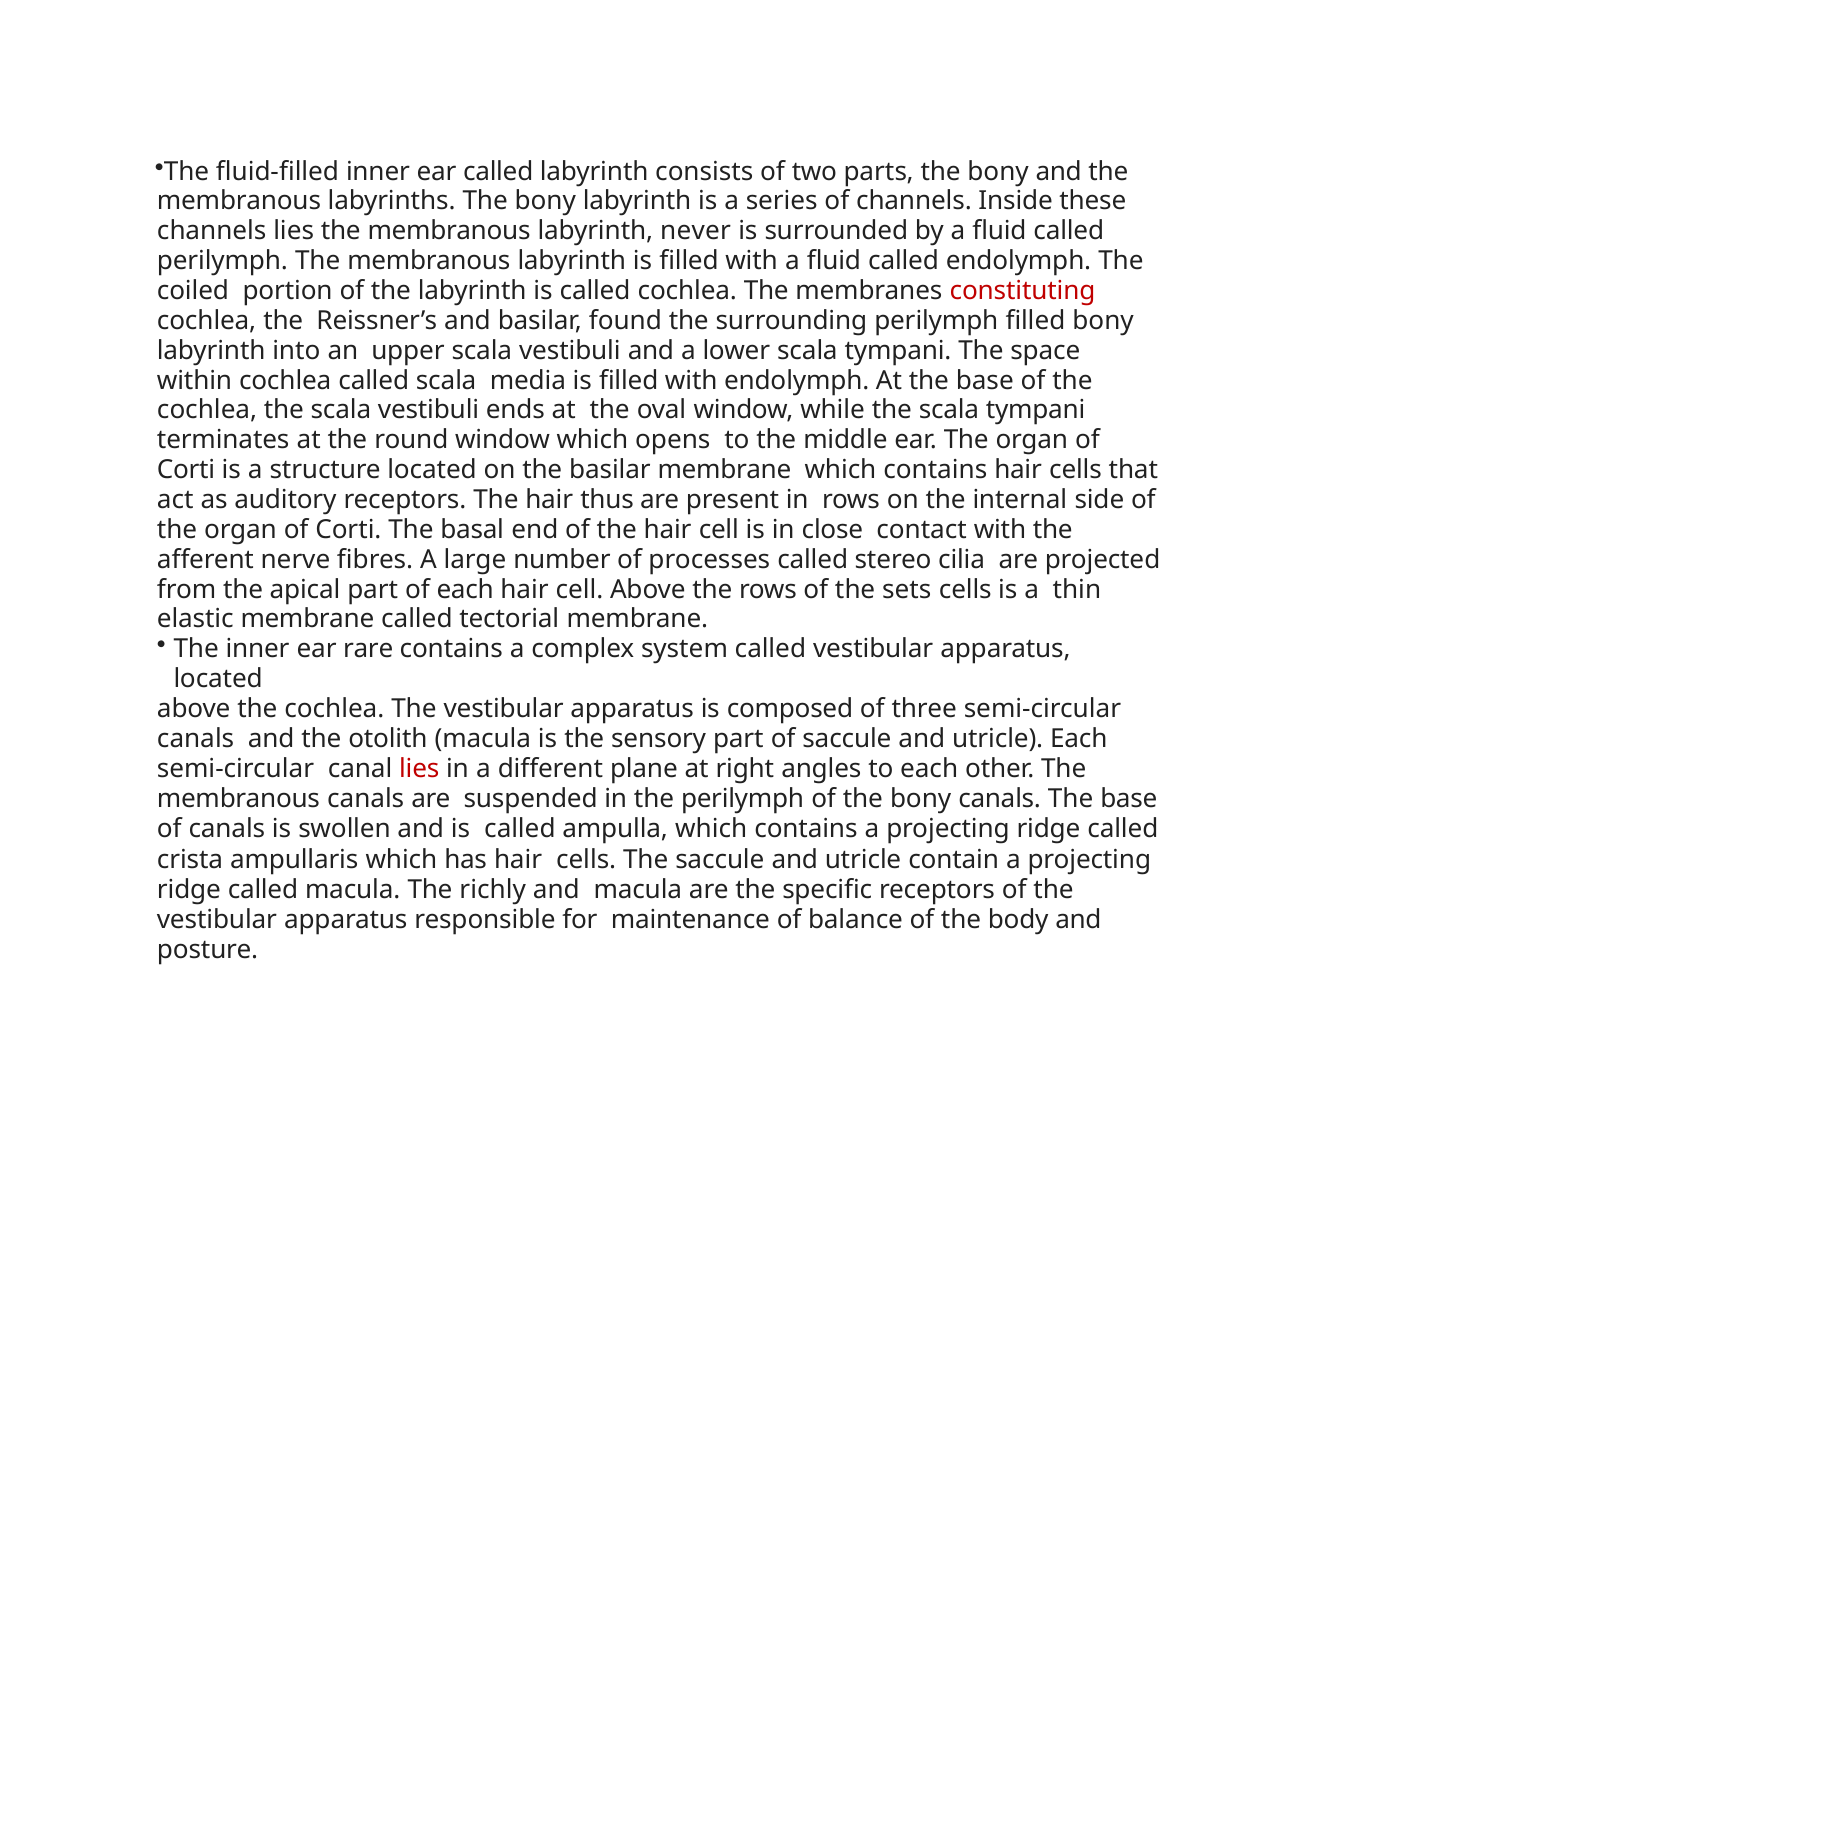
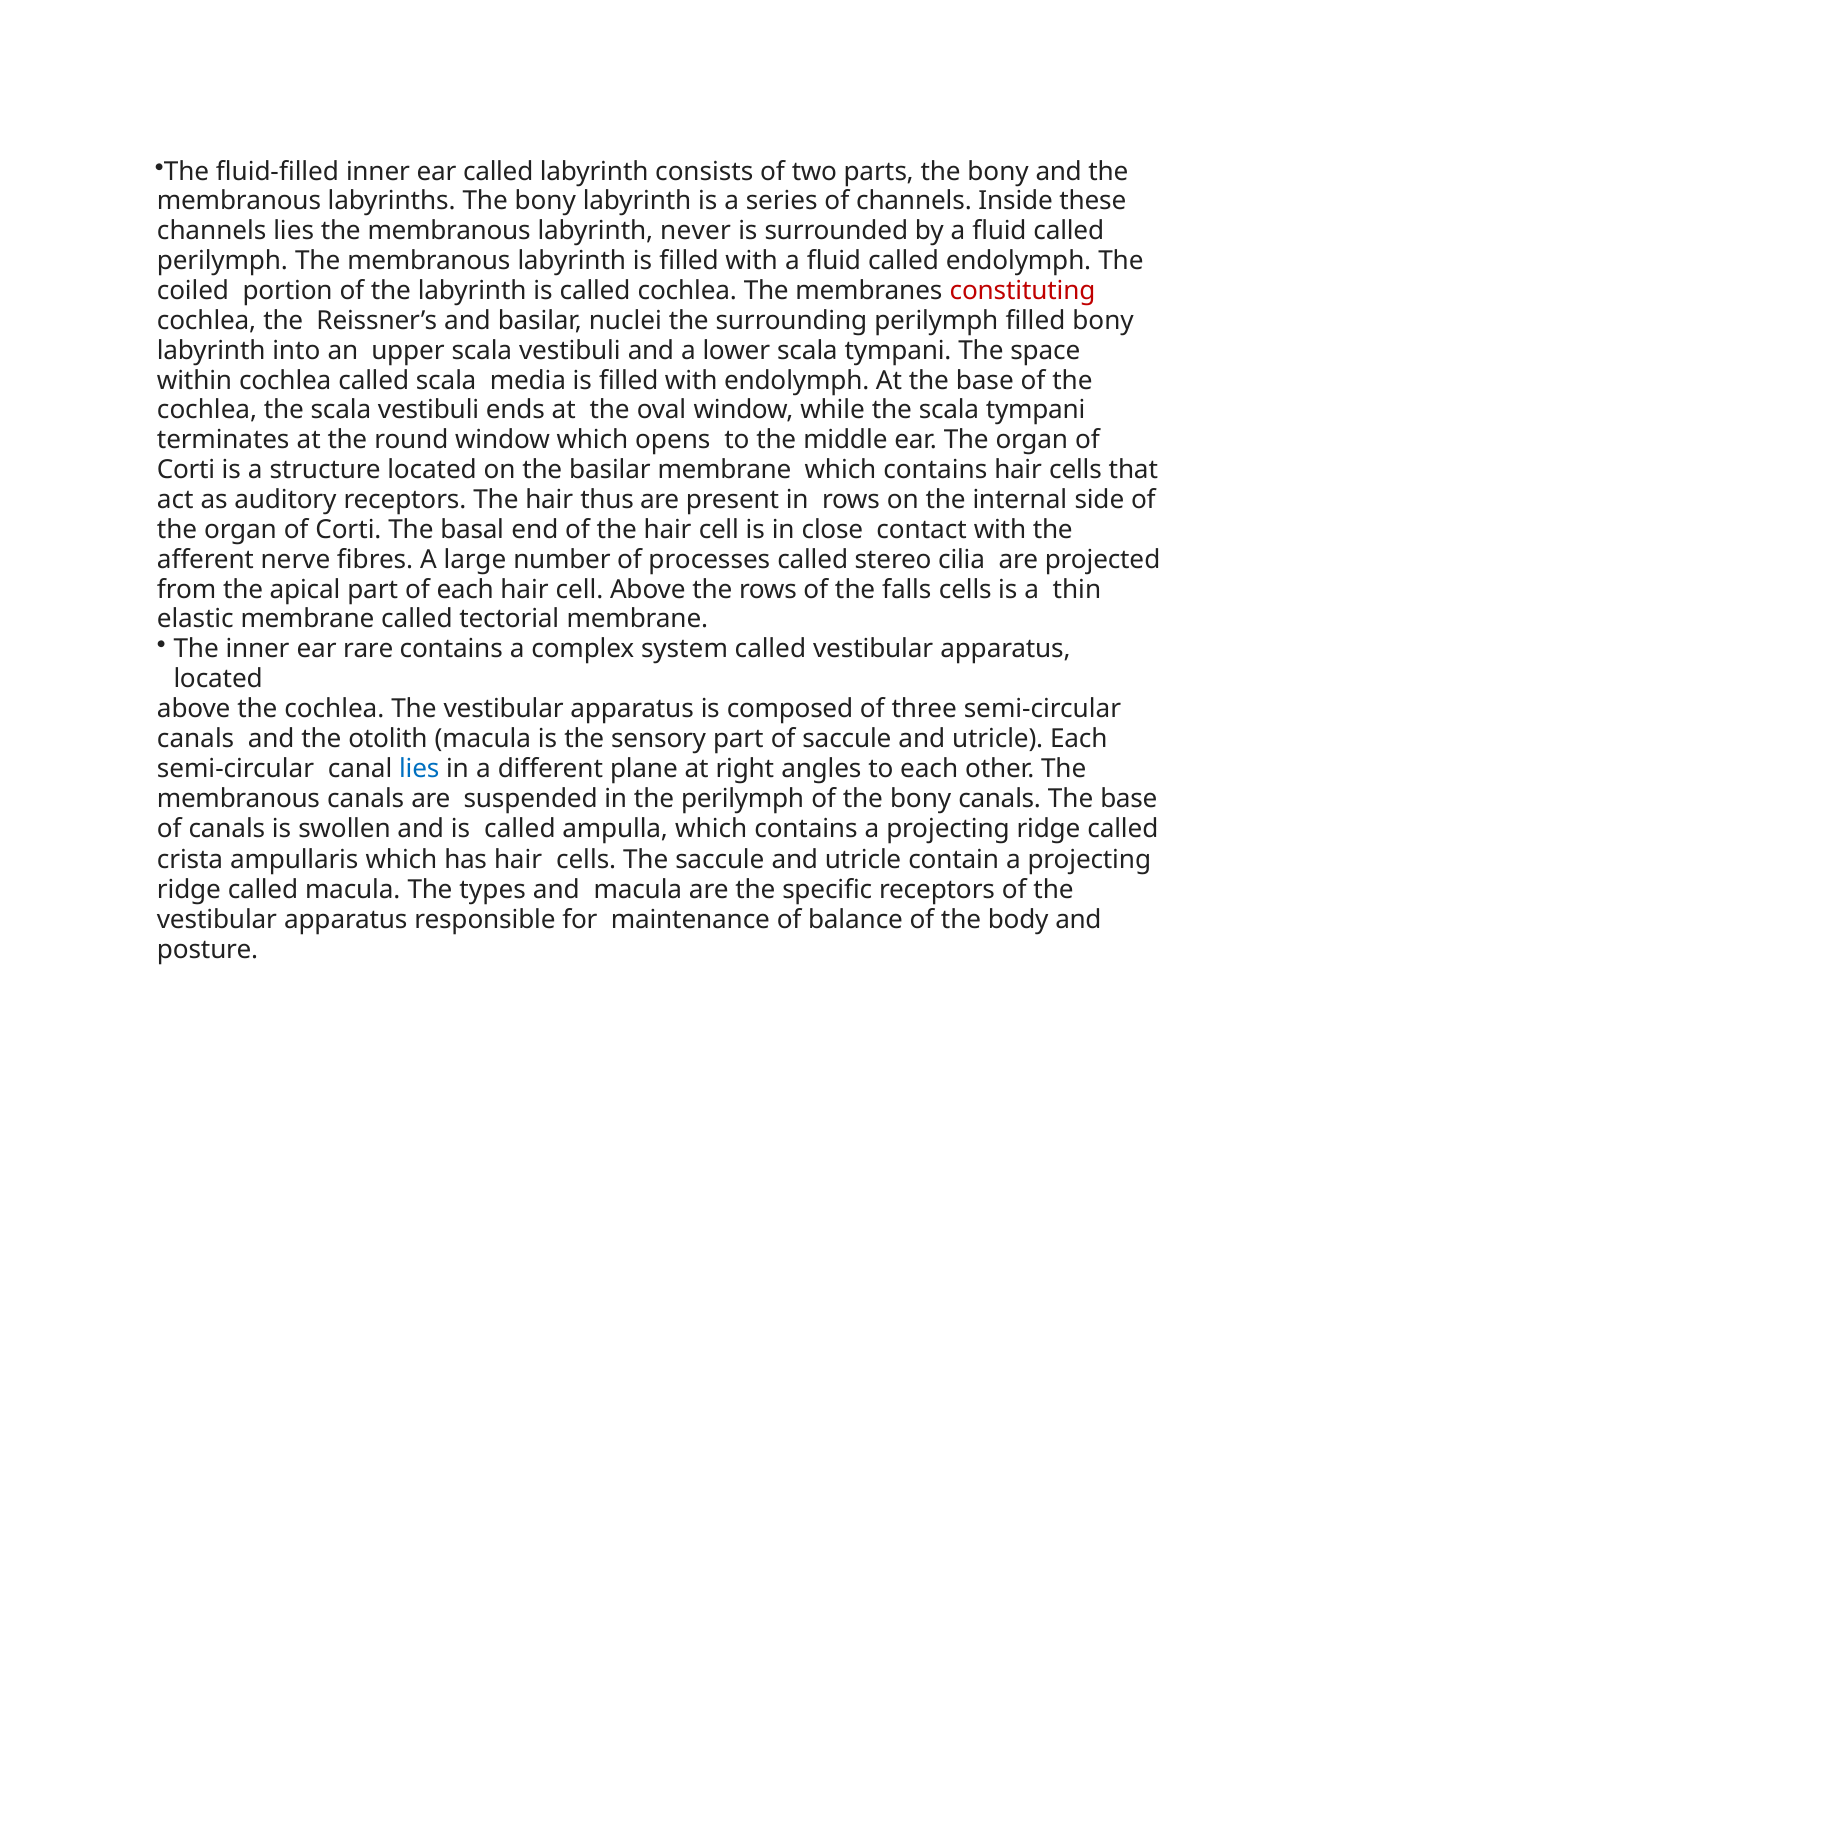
found: found -> nuclei
sets: sets -> falls
lies at (419, 769) colour: red -> blue
richly: richly -> types
